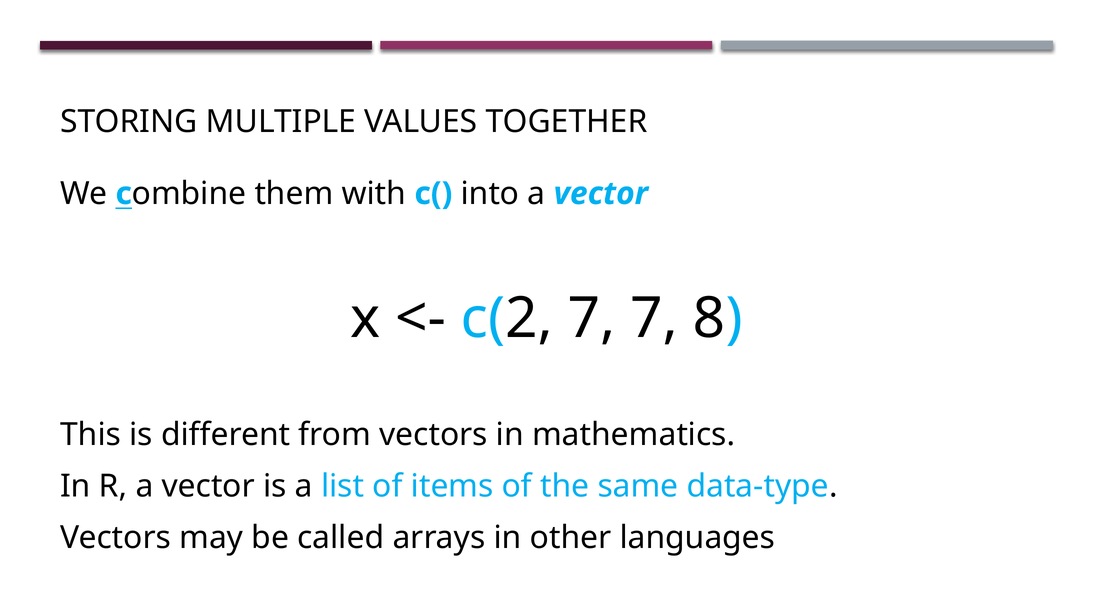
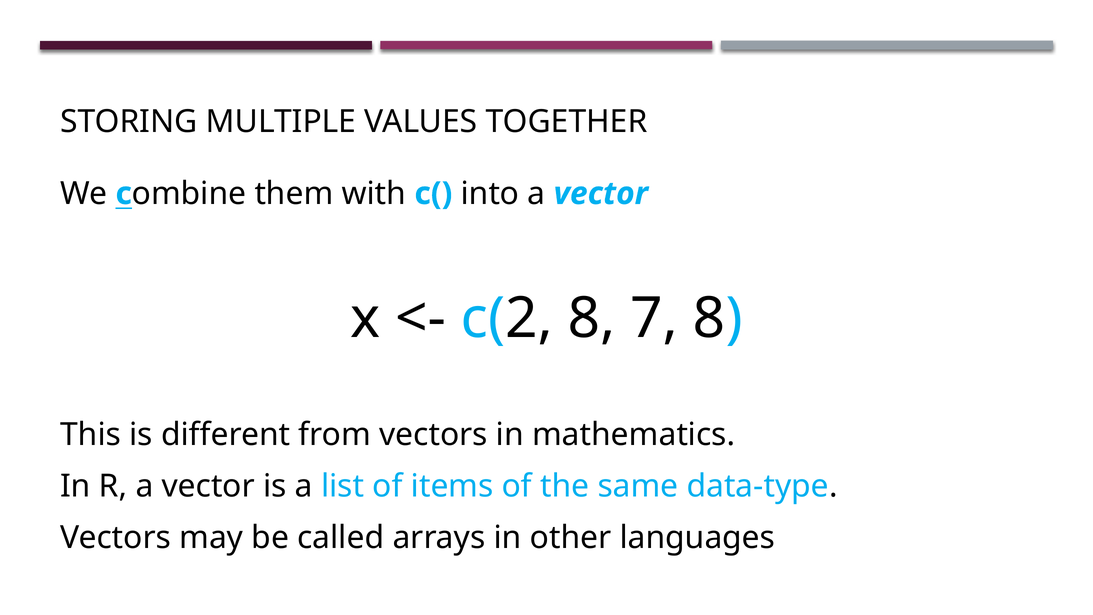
c(2 7: 7 -> 8
